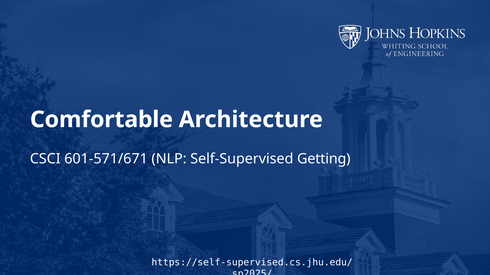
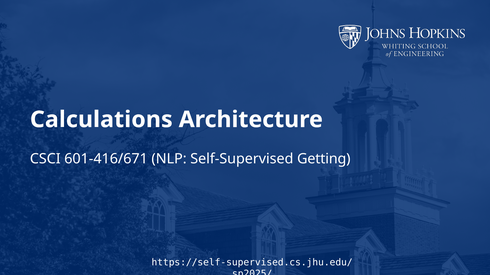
Comfortable: Comfortable -> Calculations
601-571/671: 601-571/671 -> 601-416/671
